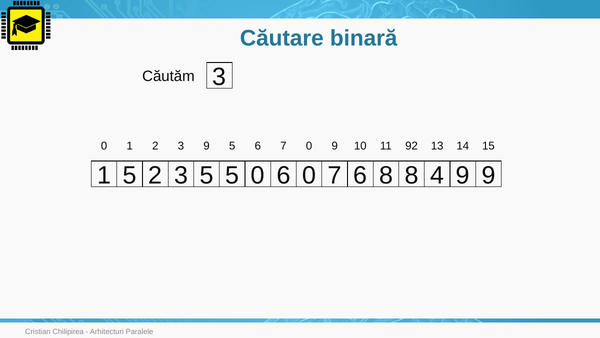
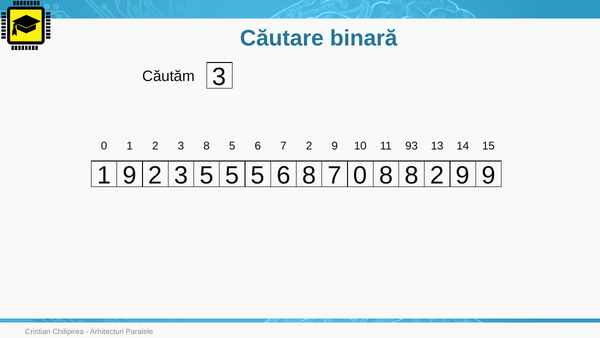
3 9: 9 -> 8
7 0: 0 -> 2
92: 92 -> 93
1 5: 5 -> 9
5 5 0: 0 -> 5
6 0: 0 -> 8
7 6: 6 -> 0
8 4: 4 -> 2
